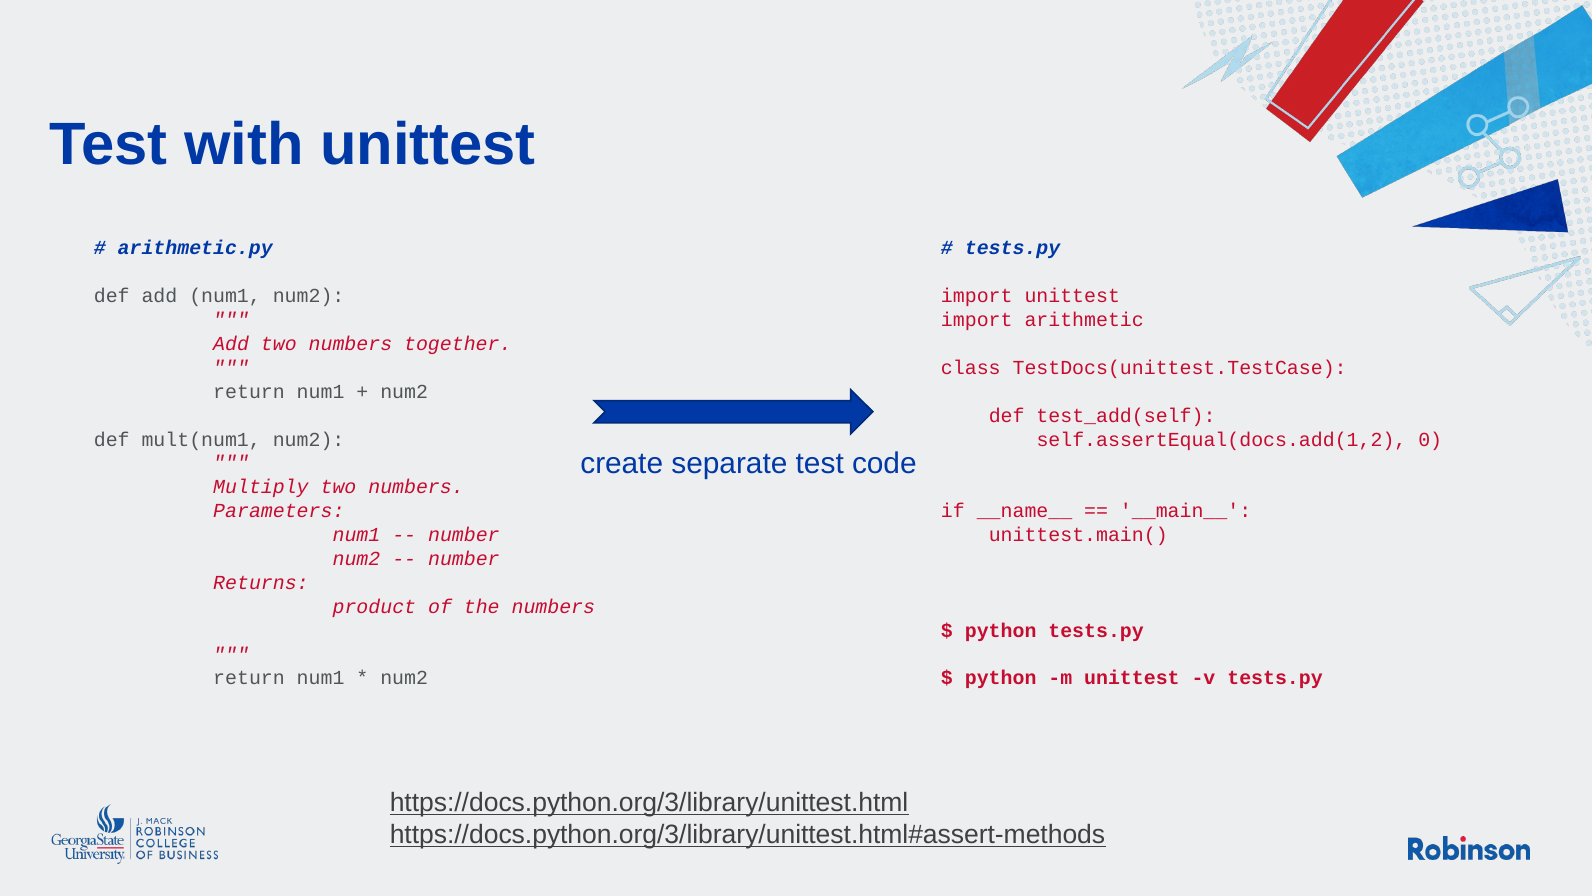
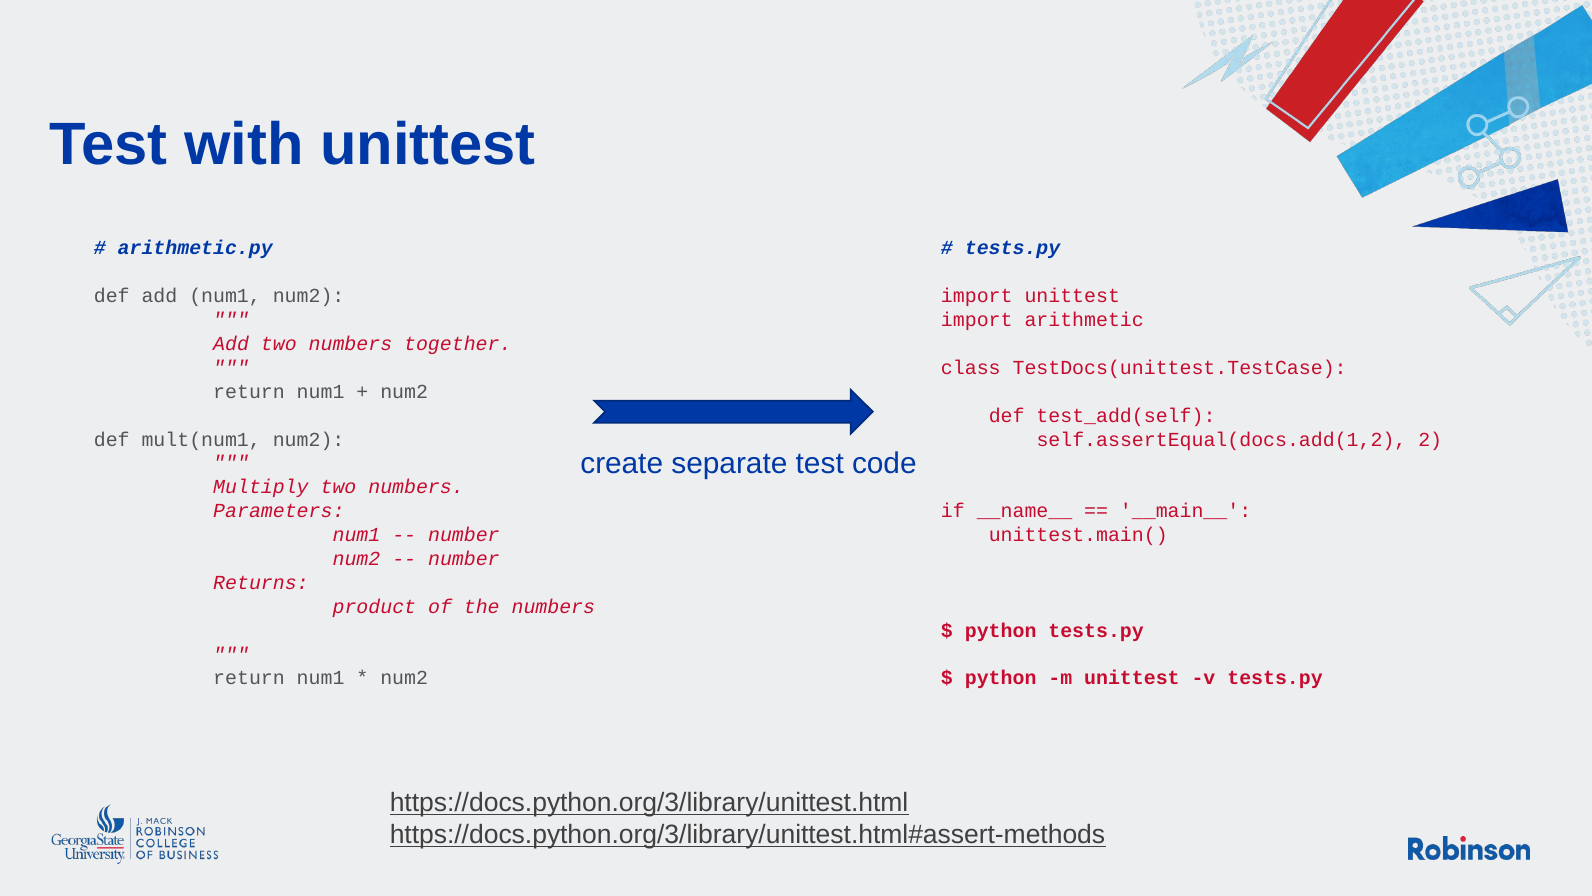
0: 0 -> 2
